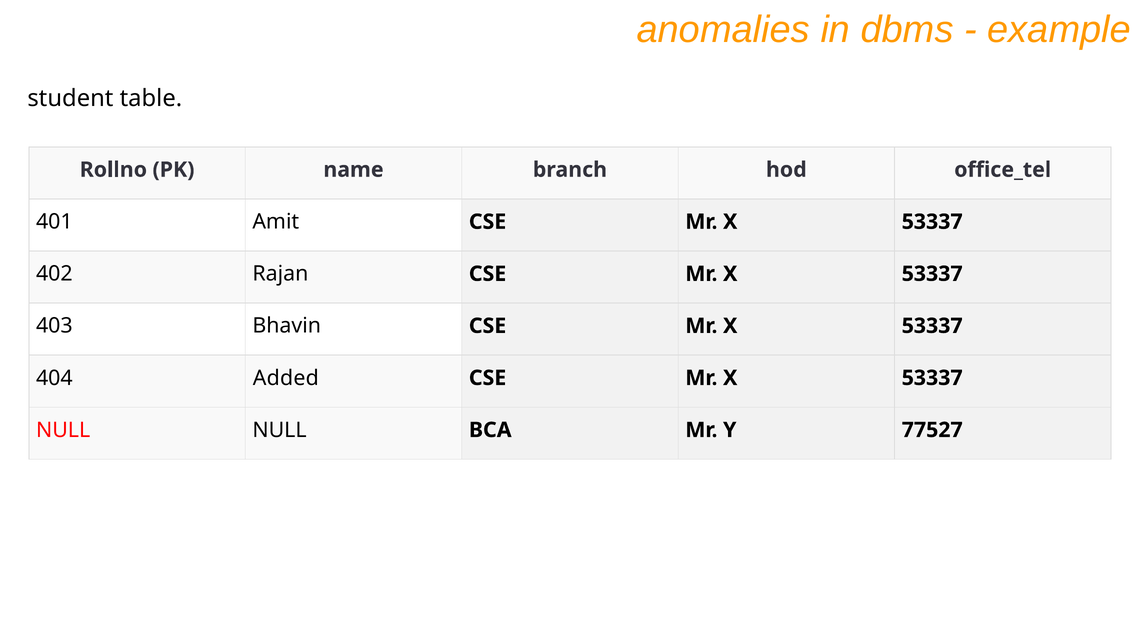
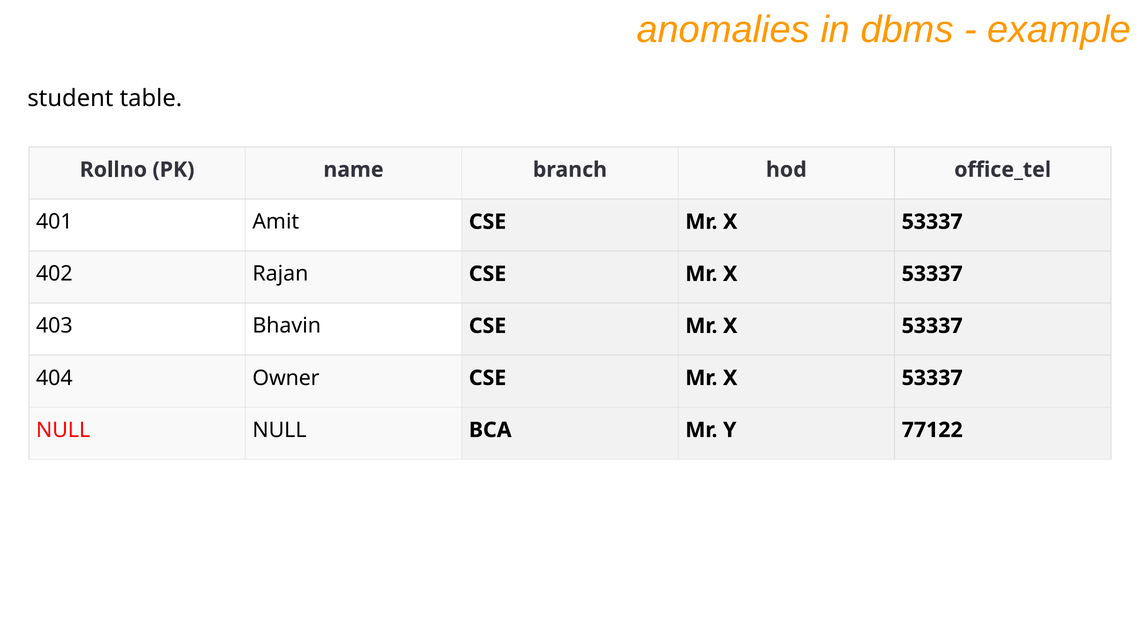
Added: Added -> Owner
77527: 77527 -> 77122
